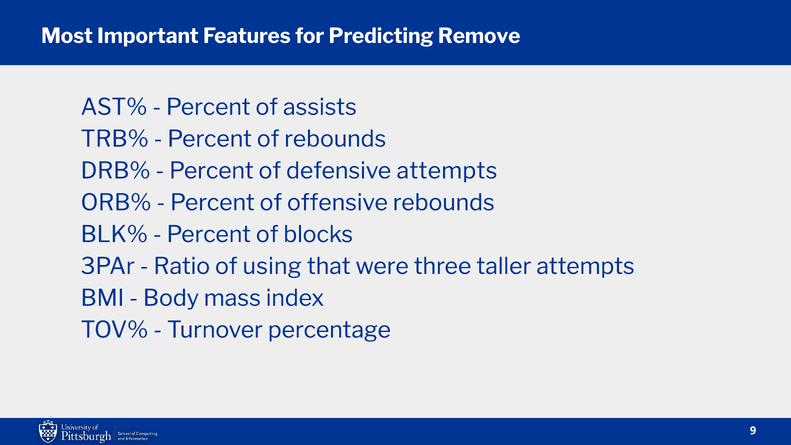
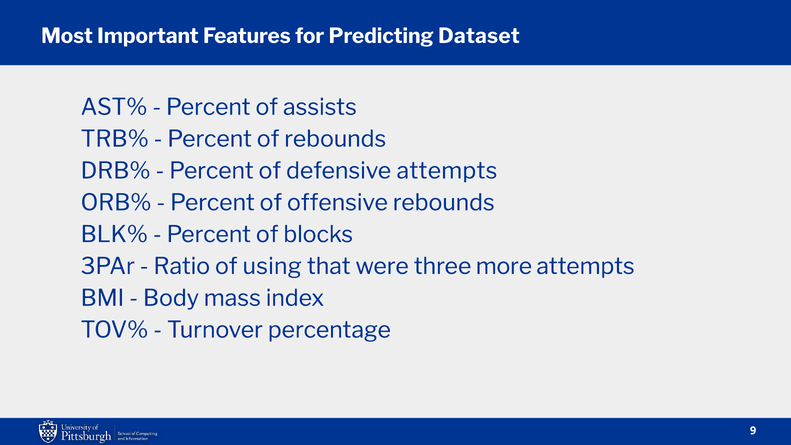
Remove: Remove -> Dataset
taller: taller -> more
